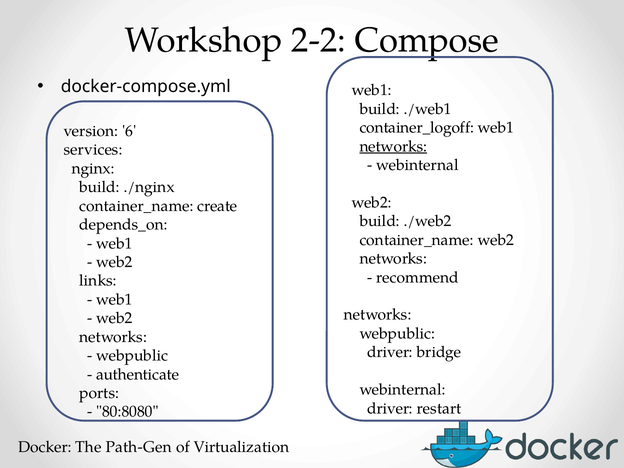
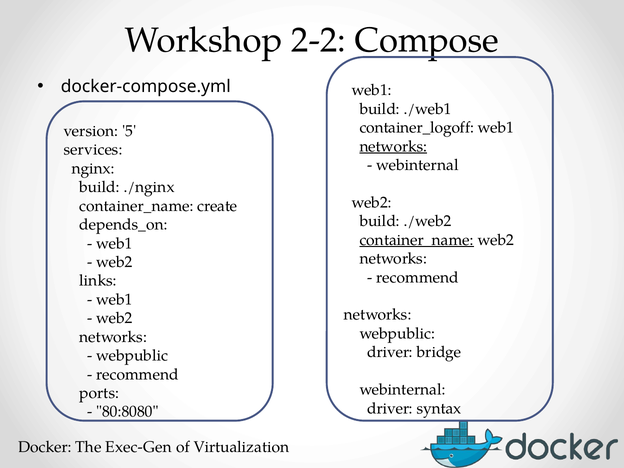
6: 6 -> 5
container_name at (417, 240) underline: none -> present
authenticate at (138, 374): authenticate -> recommend
restart: restart -> syntax
Path-Gen: Path-Gen -> Exec-Gen
